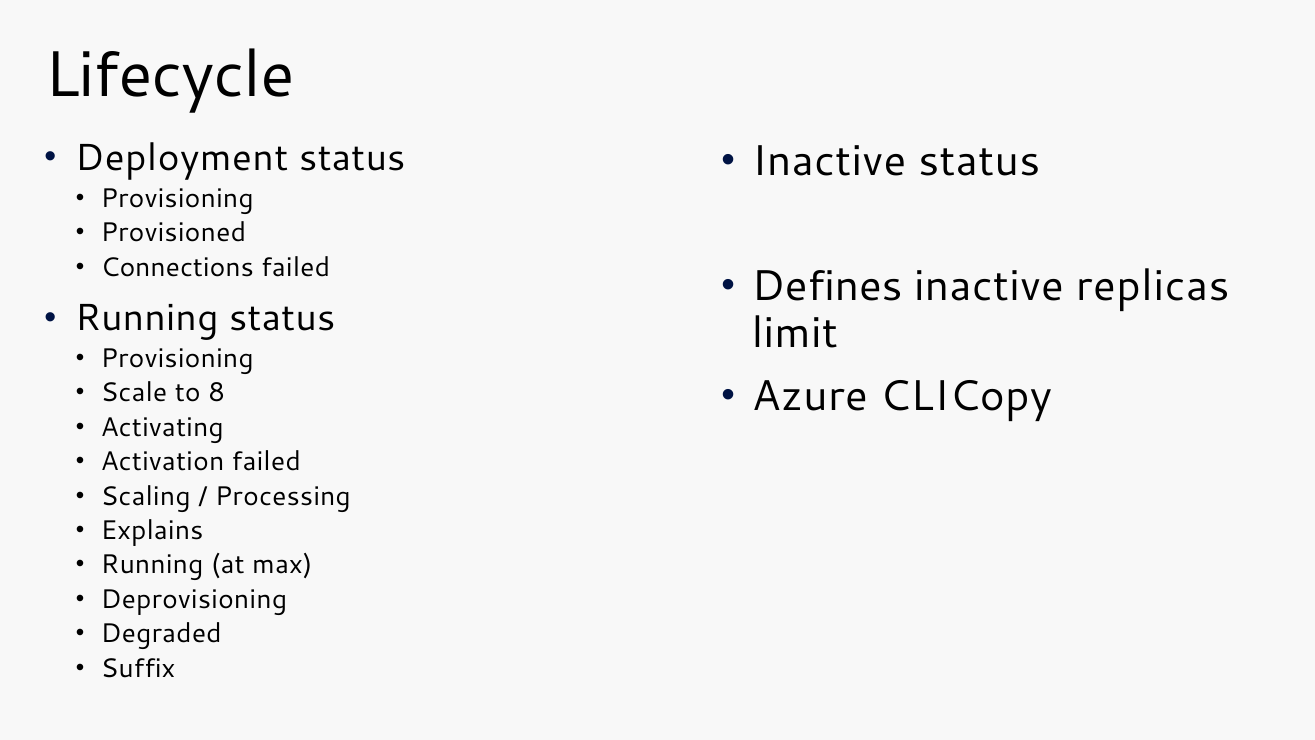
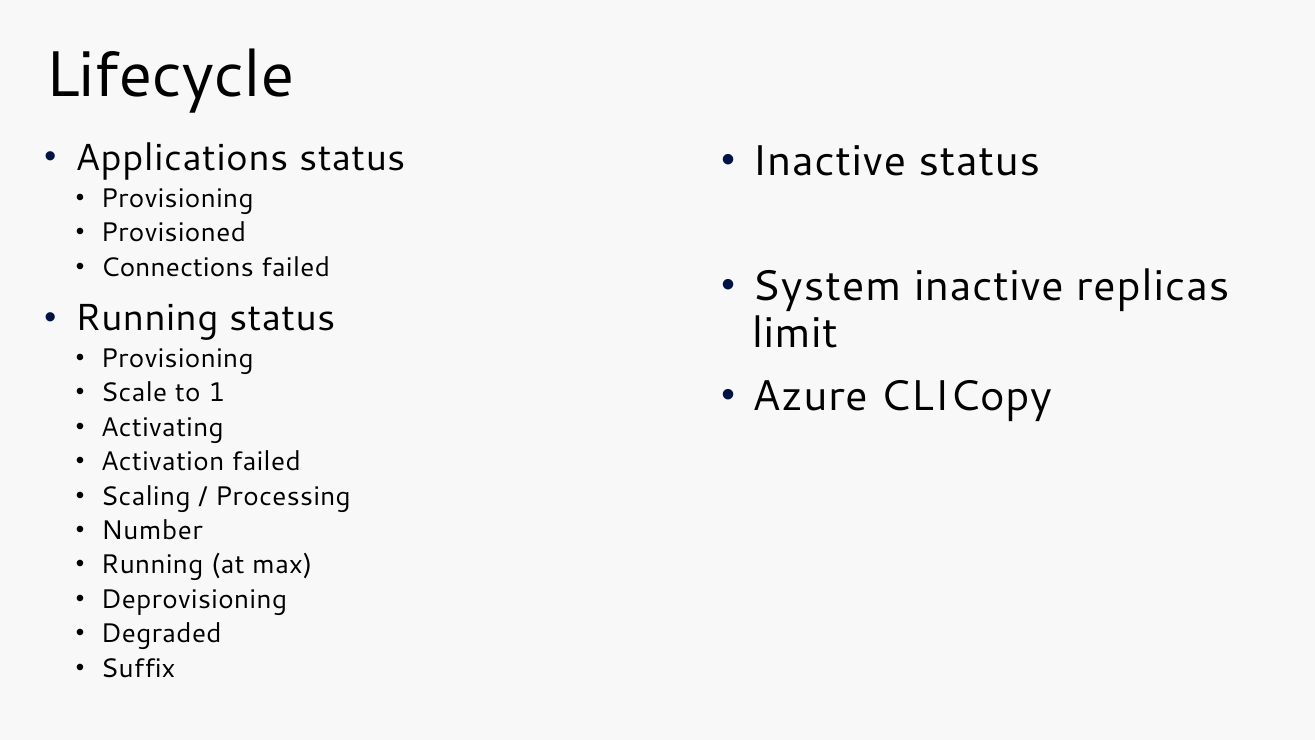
Deployment: Deployment -> Applications
Defines: Defines -> System
8: 8 -> 1
Explains: Explains -> Number
